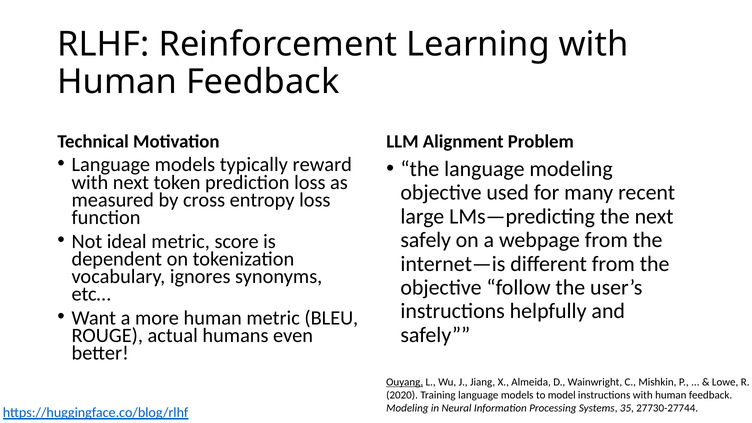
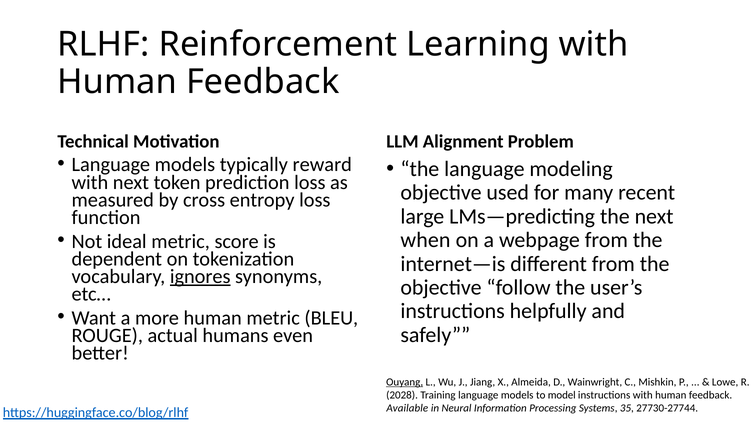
safely at (426, 240): safely -> when
ignores underline: none -> present
2020: 2020 -> 2028
Modeling at (407, 408): Modeling -> Available
